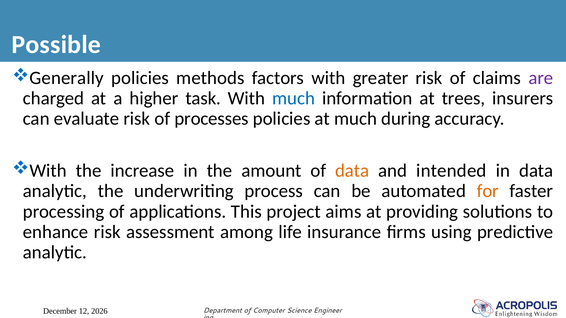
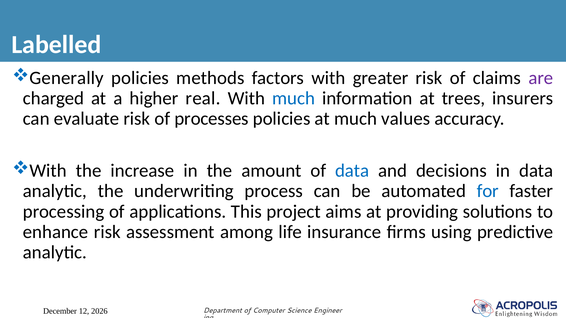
Possible: Possible -> Labelled
task: task -> real
during: during -> values
data at (352, 171) colour: orange -> blue
intended: intended -> decisions
for colour: orange -> blue
